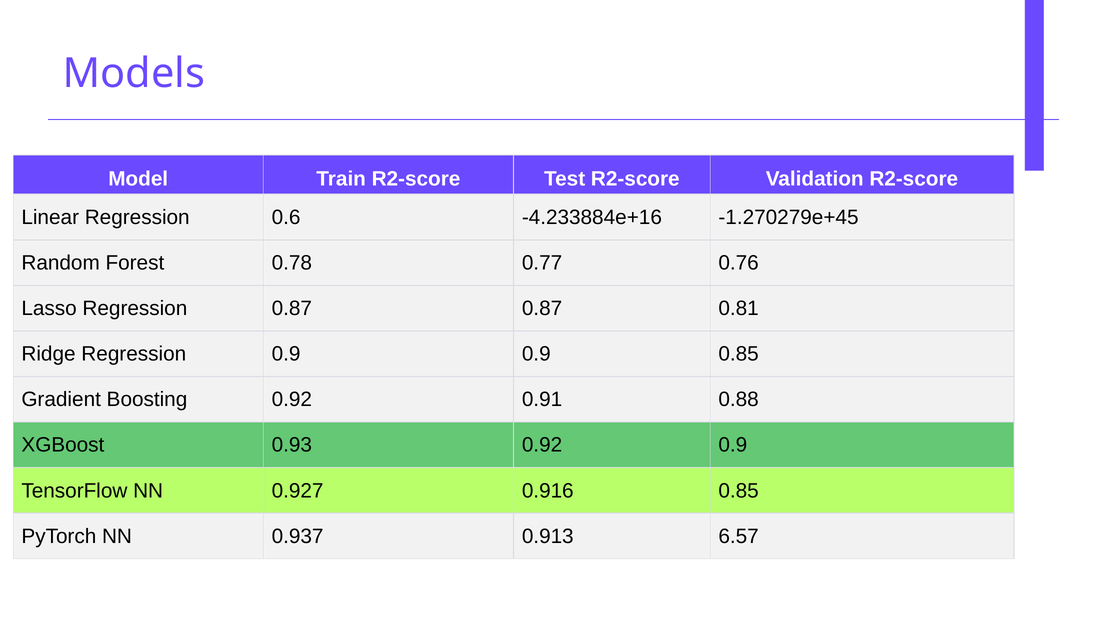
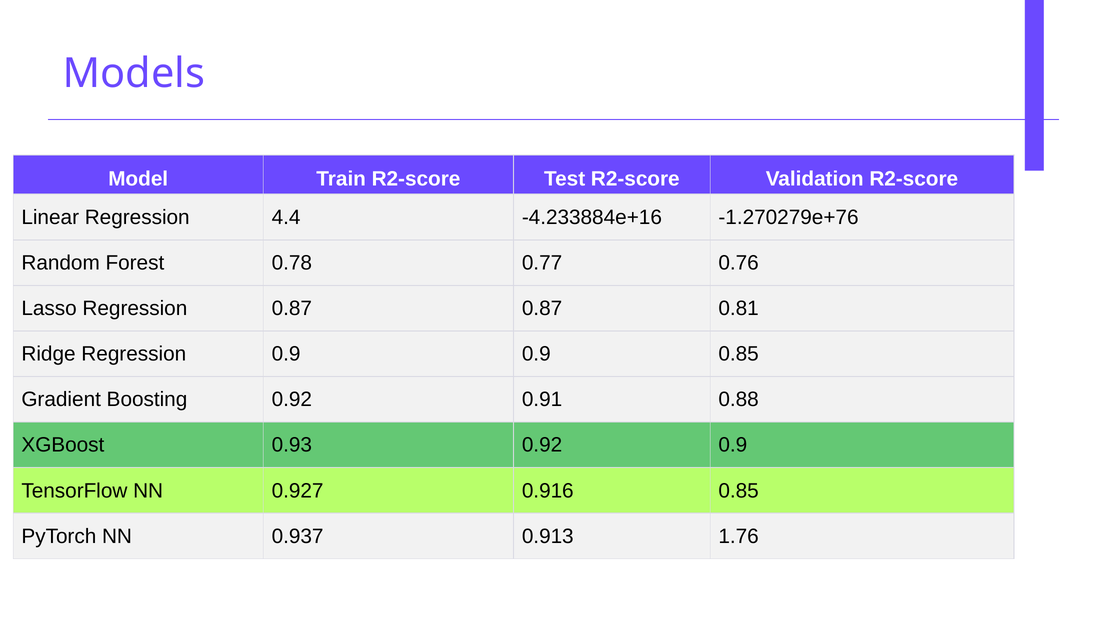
0.6: 0.6 -> 4.4
-1.270279e+45: -1.270279e+45 -> -1.270279e+76
6.57: 6.57 -> 1.76
